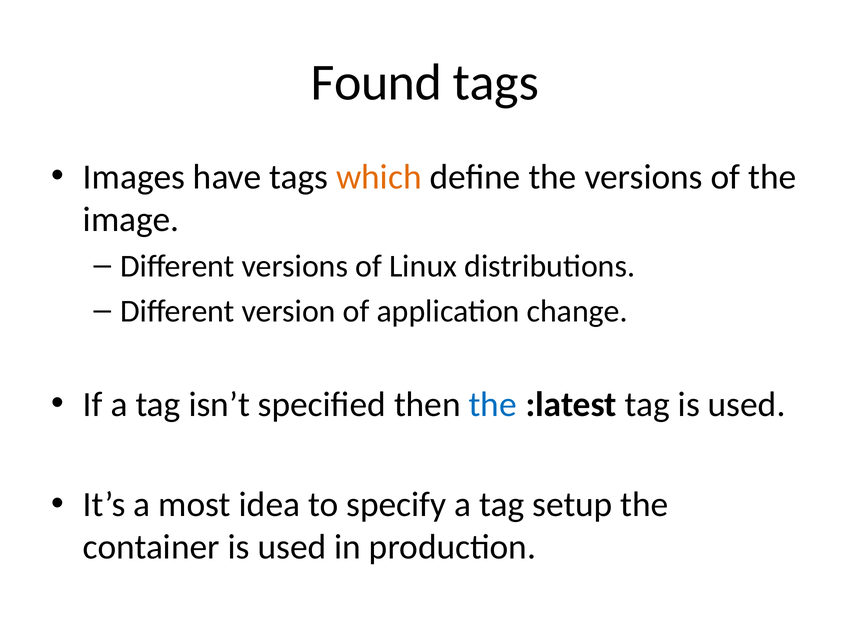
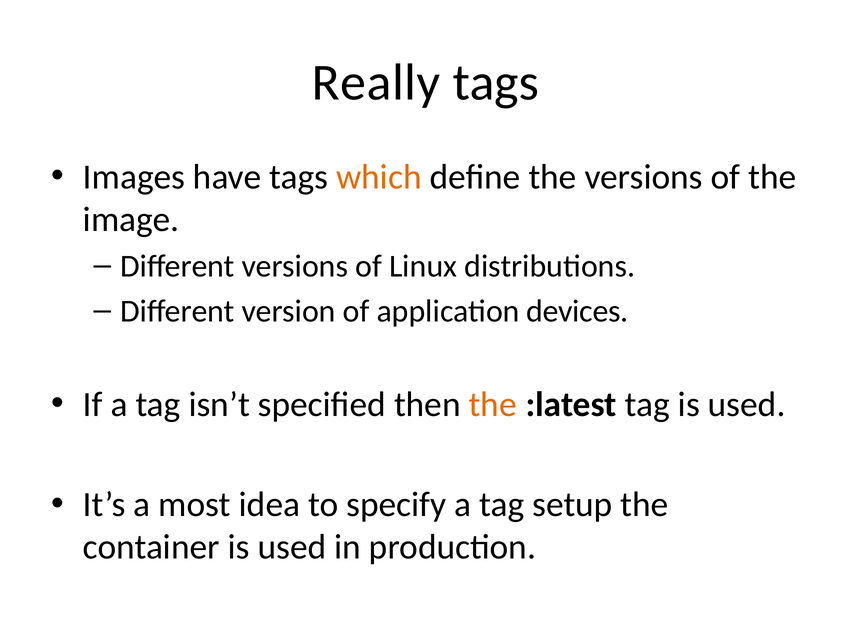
Found: Found -> Really
change: change -> devices
the at (493, 404) colour: blue -> orange
